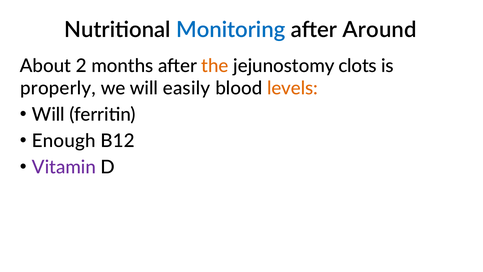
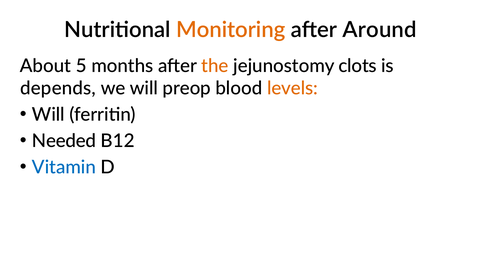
Monitoring colour: blue -> orange
2: 2 -> 5
properly: properly -> depends
easily: easily -> preop
Enough: Enough -> Needed
Vitamin colour: purple -> blue
